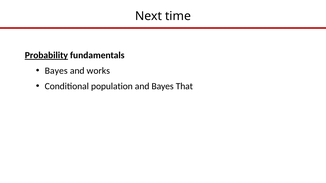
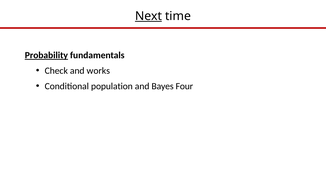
Next underline: none -> present
Bayes at (56, 71): Bayes -> Check
That: That -> Four
